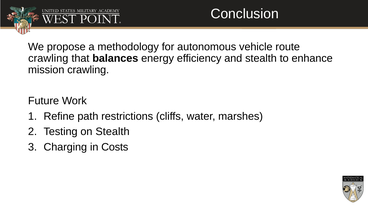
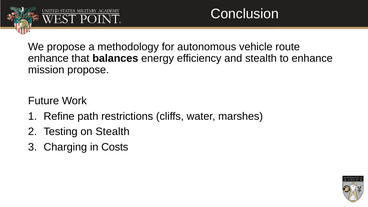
crawling at (48, 58): crawling -> enhance
mission crawling: crawling -> propose
